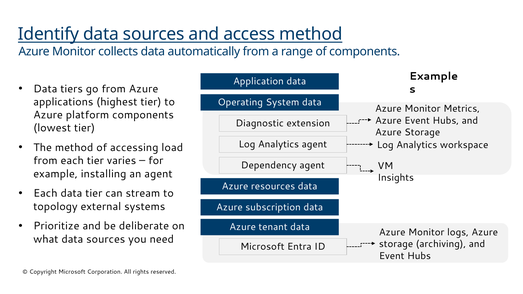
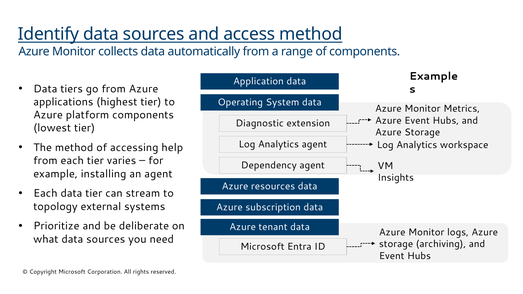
load: load -> help
